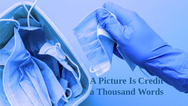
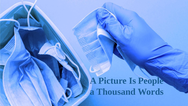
Credit: Credit -> People
